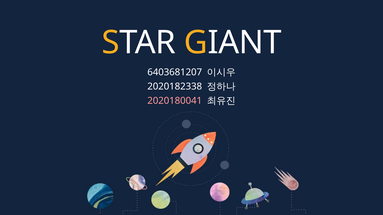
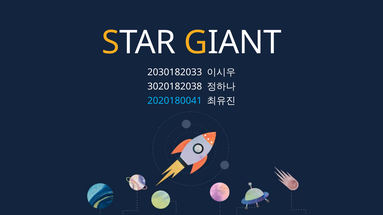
6403681207: 6403681207 -> 2030182033
2020182338: 2020182338 -> 3020182038
2020180041 colour: pink -> light blue
